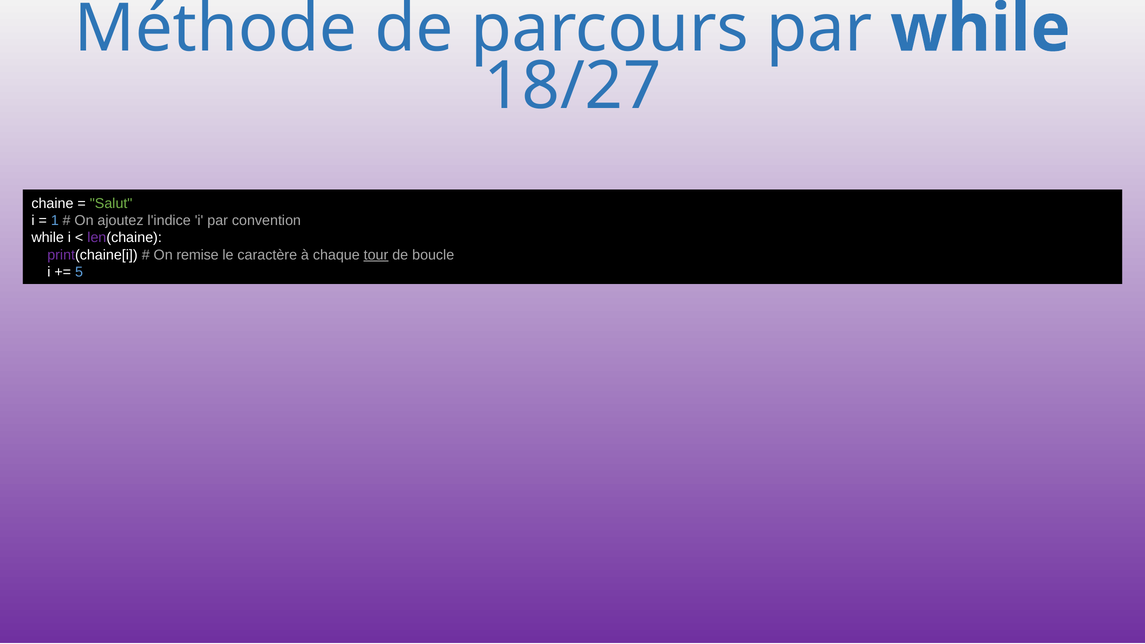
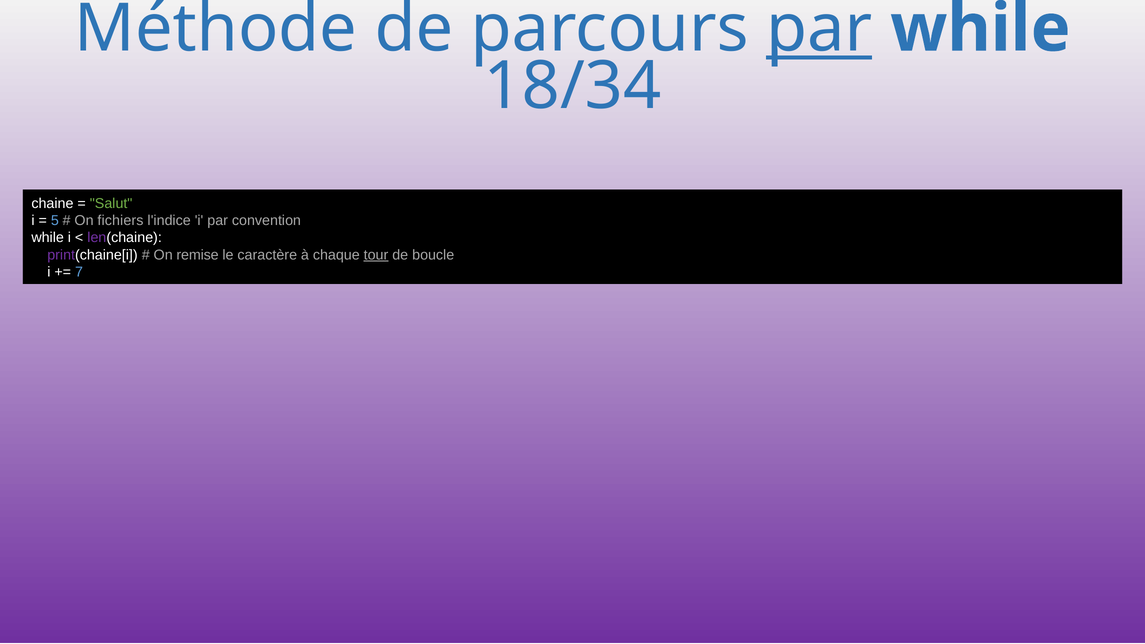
par at (819, 29) underline: none -> present
18/27: 18/27 -> 18/34
1: 1 -> 5
ajoutez: ajoutez -> fichiers
5: 5 -> 7
